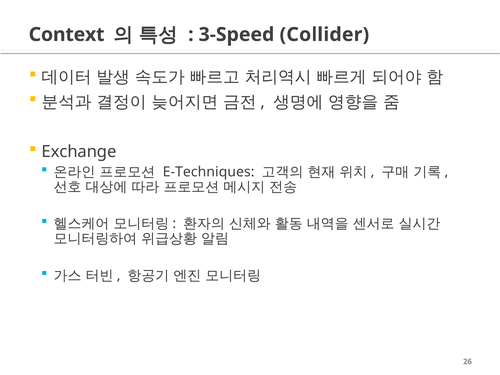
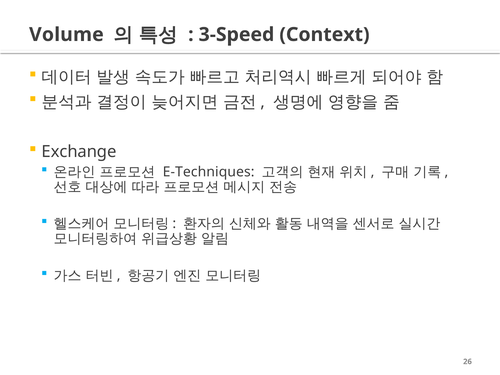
Context: Context -> Volume
Collider: Collider -> Context
